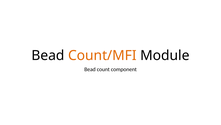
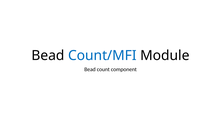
Count/MFI colour: orange -> blue
